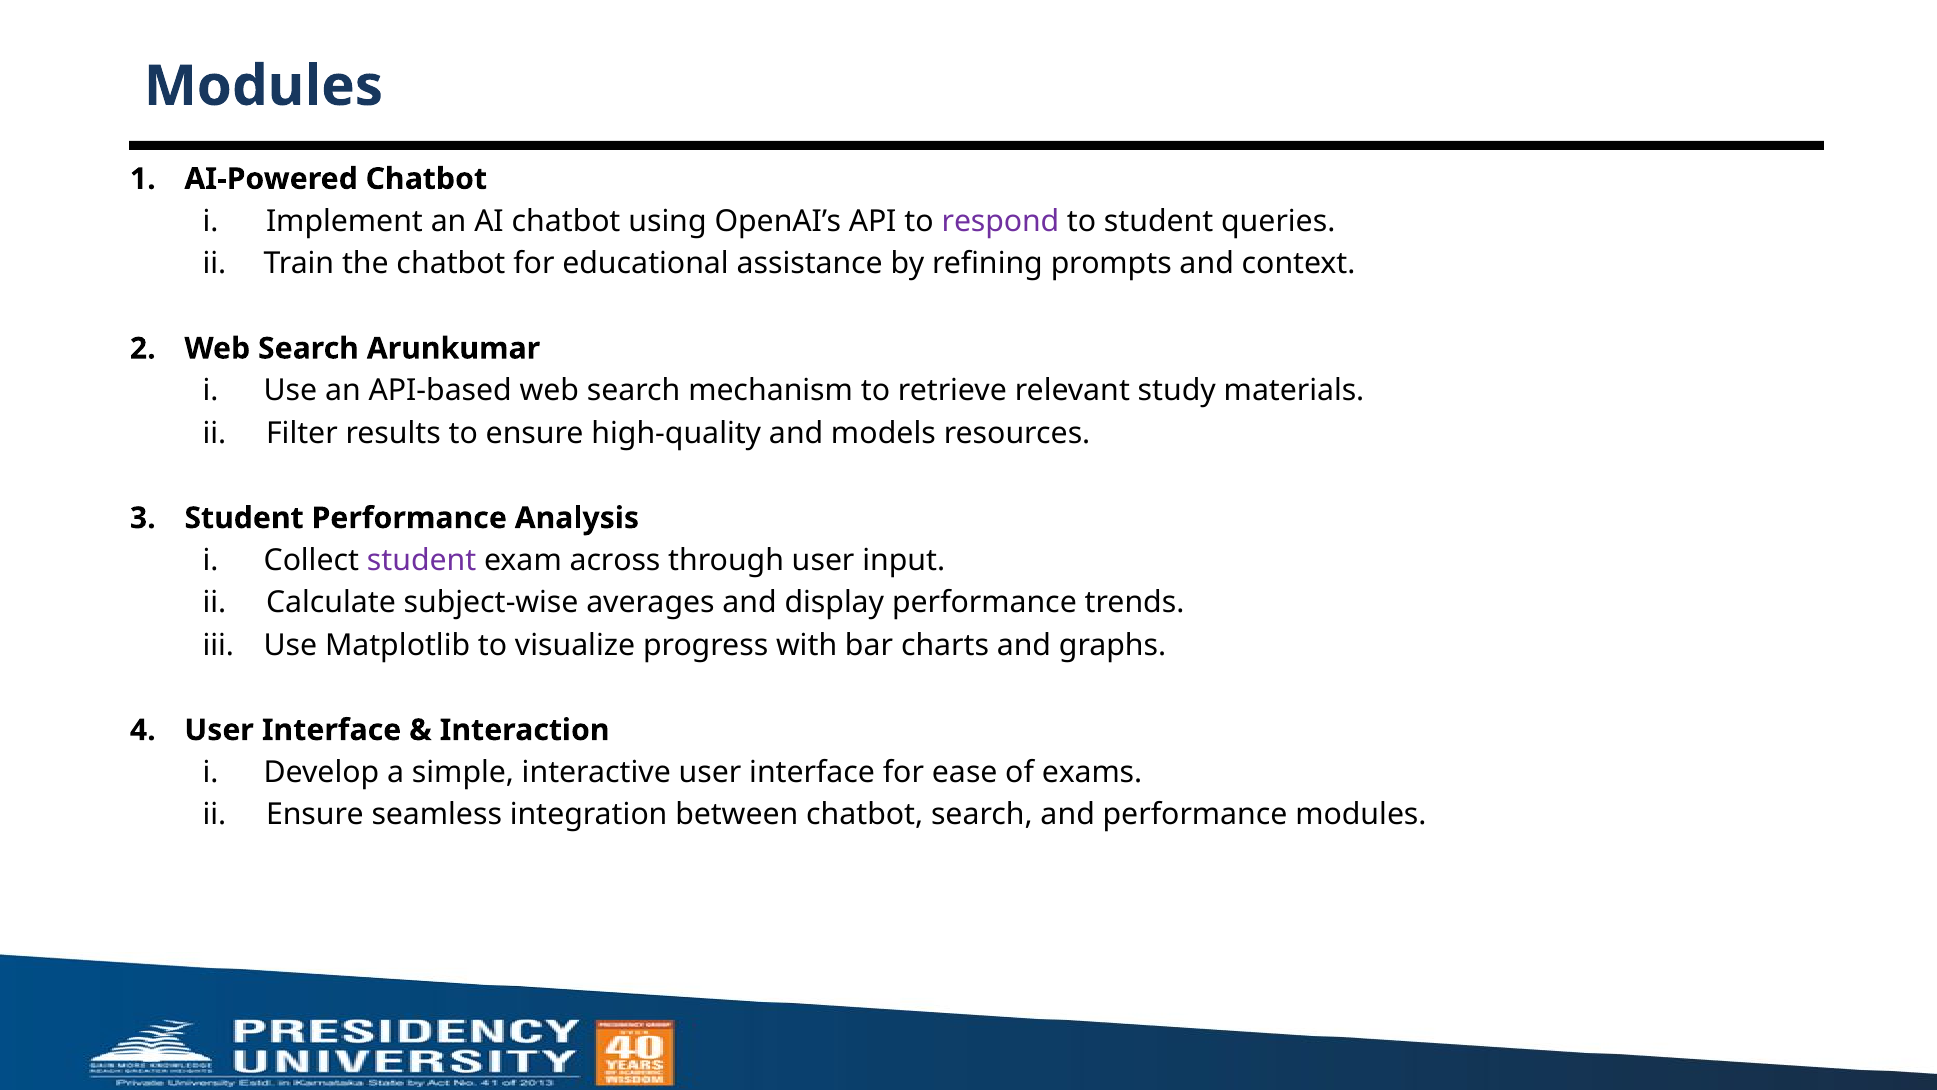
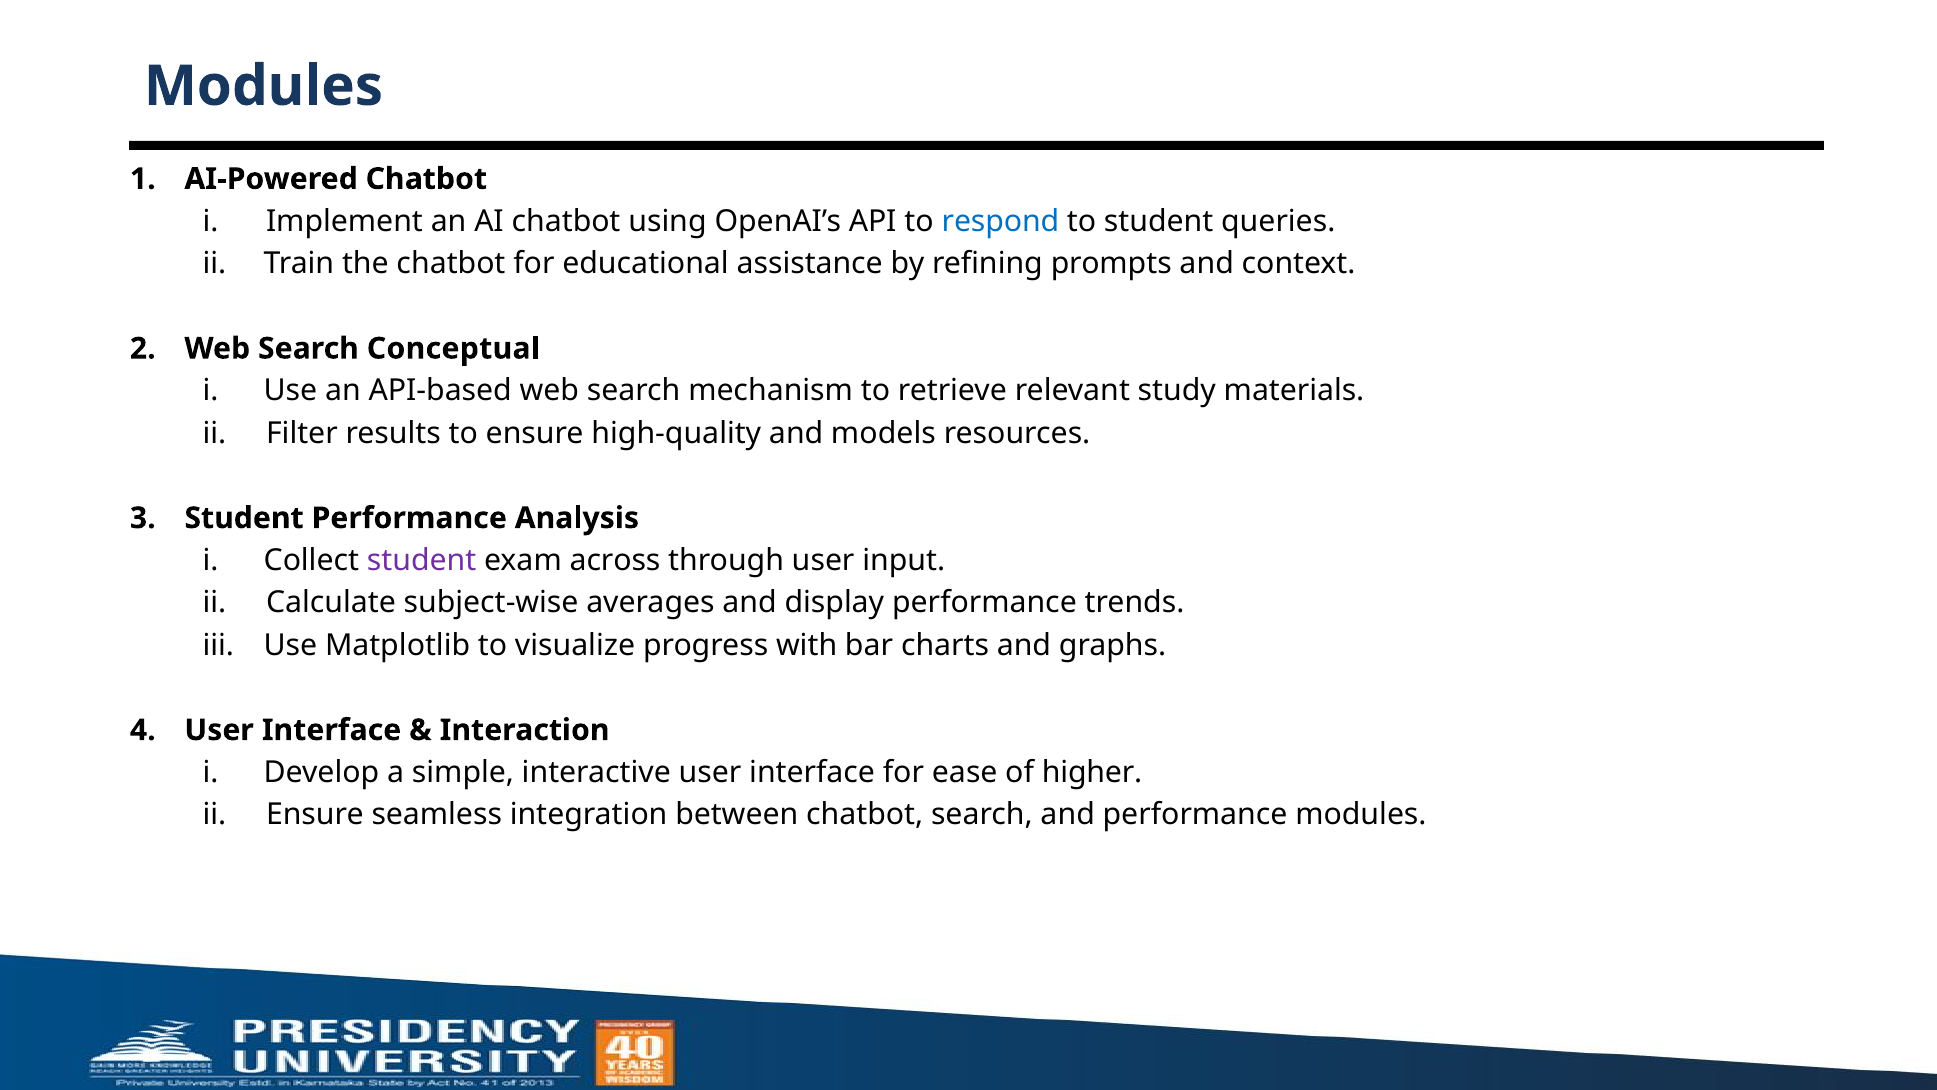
respond colour: purple -> blue
Arunkumar: Arunkumar -> Conceptual
exams: exams -> higher
